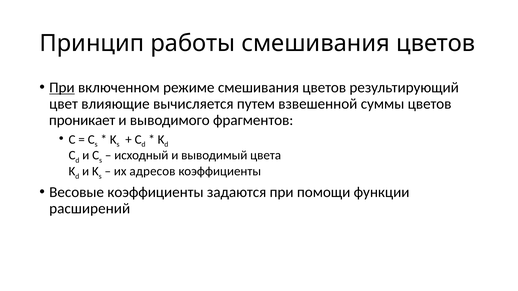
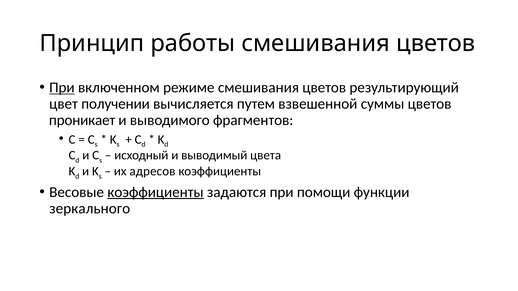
влияющие: влияющие -> получении
коэффициенты at (156, 192) underline: none -> present
расширений: расширений -> зеркального
